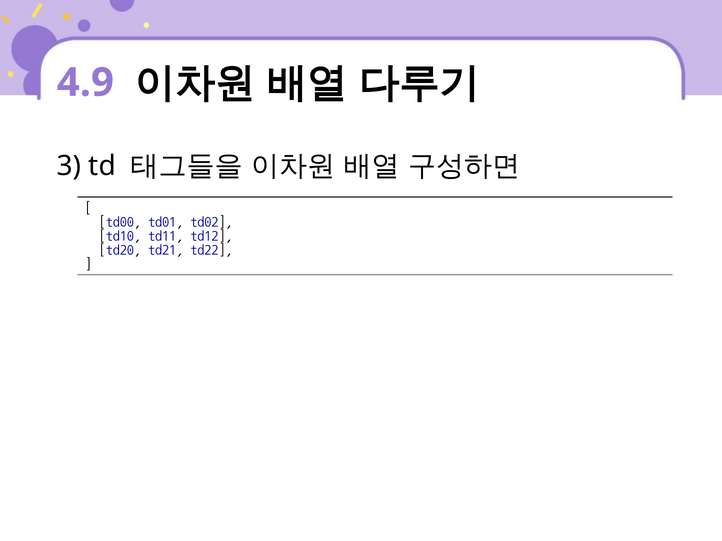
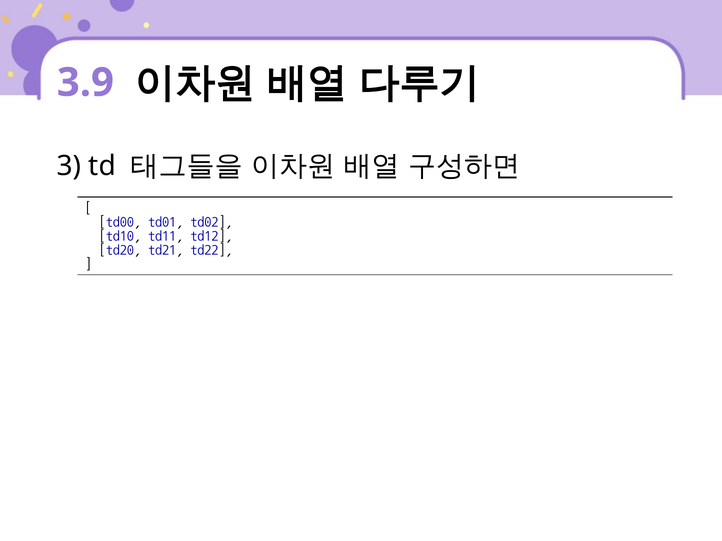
4.9: 4.9 -> 3.9
